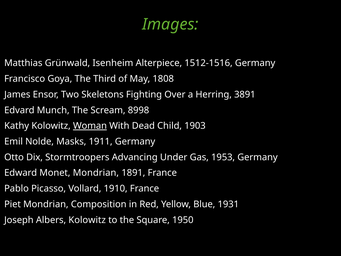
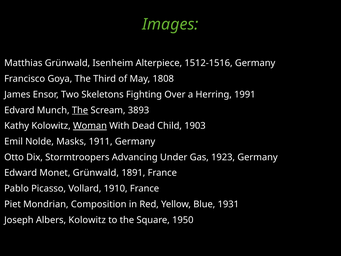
3891: 3891 -> 1991
The at (80, 110) underline: none -> present
8998: 8998 -> 3893
1953: 1953 -> 1923
Monet Mondrian: Mondrian -> Grünwald
